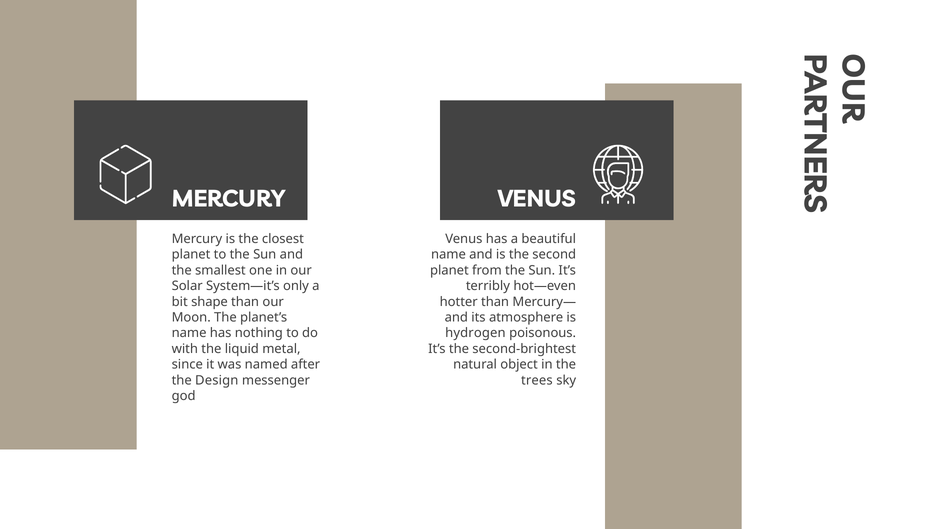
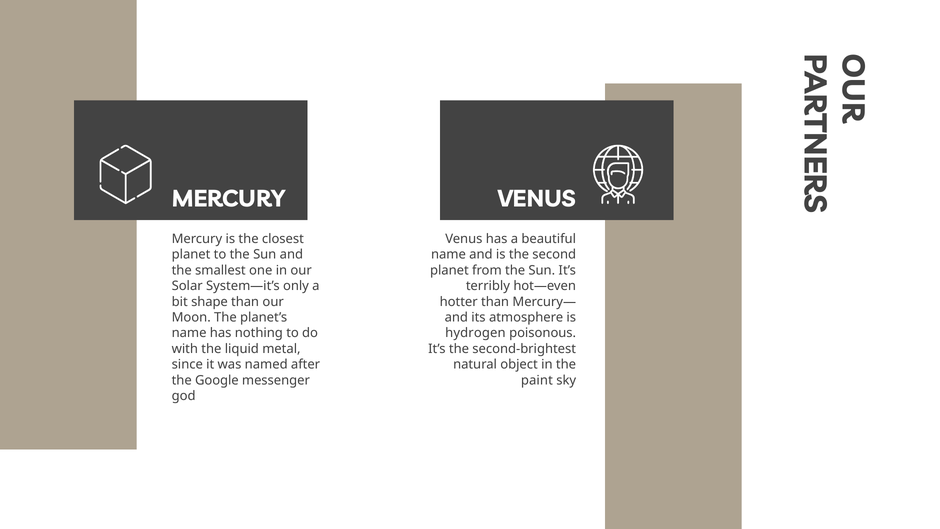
Design: Design -> Google
trees: trees -> paint
